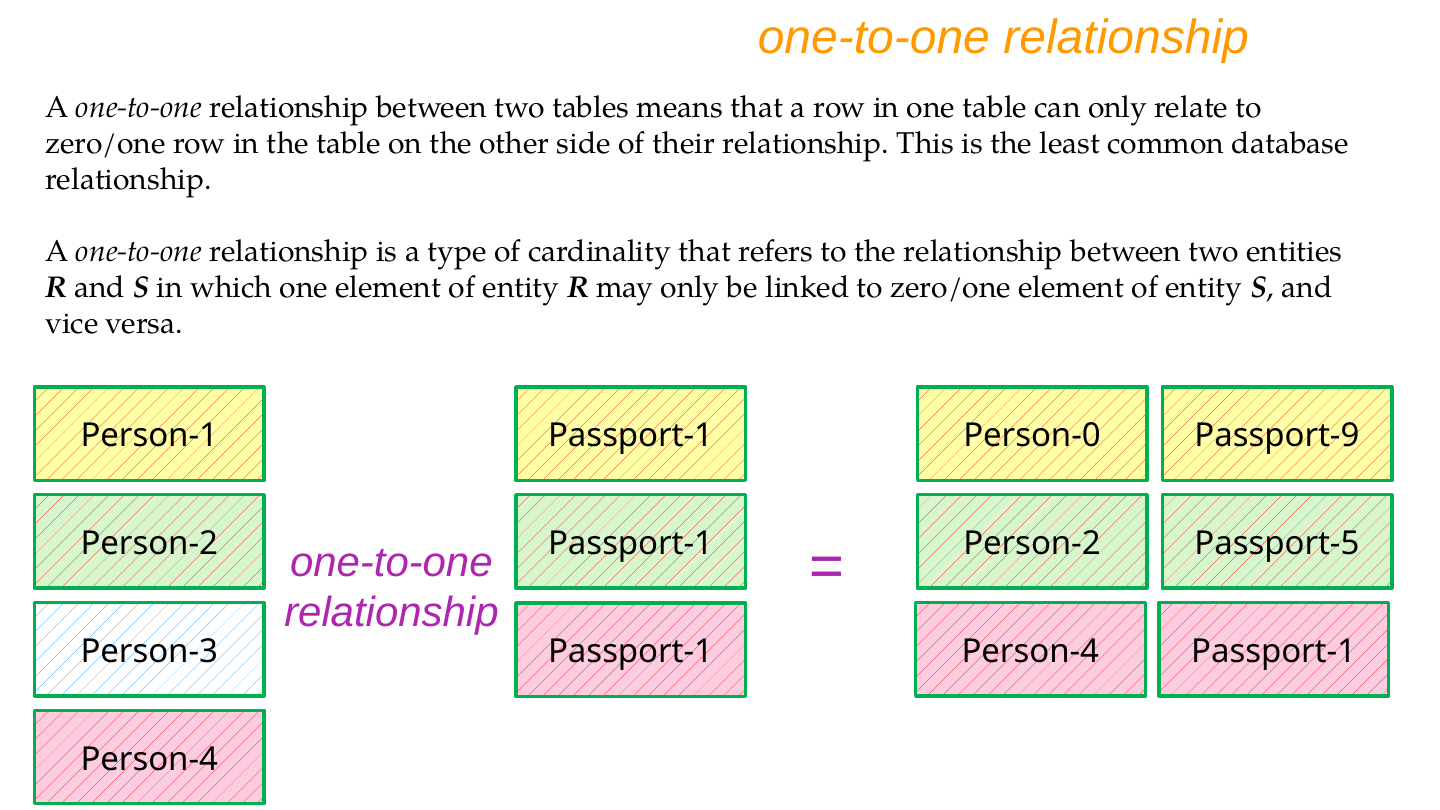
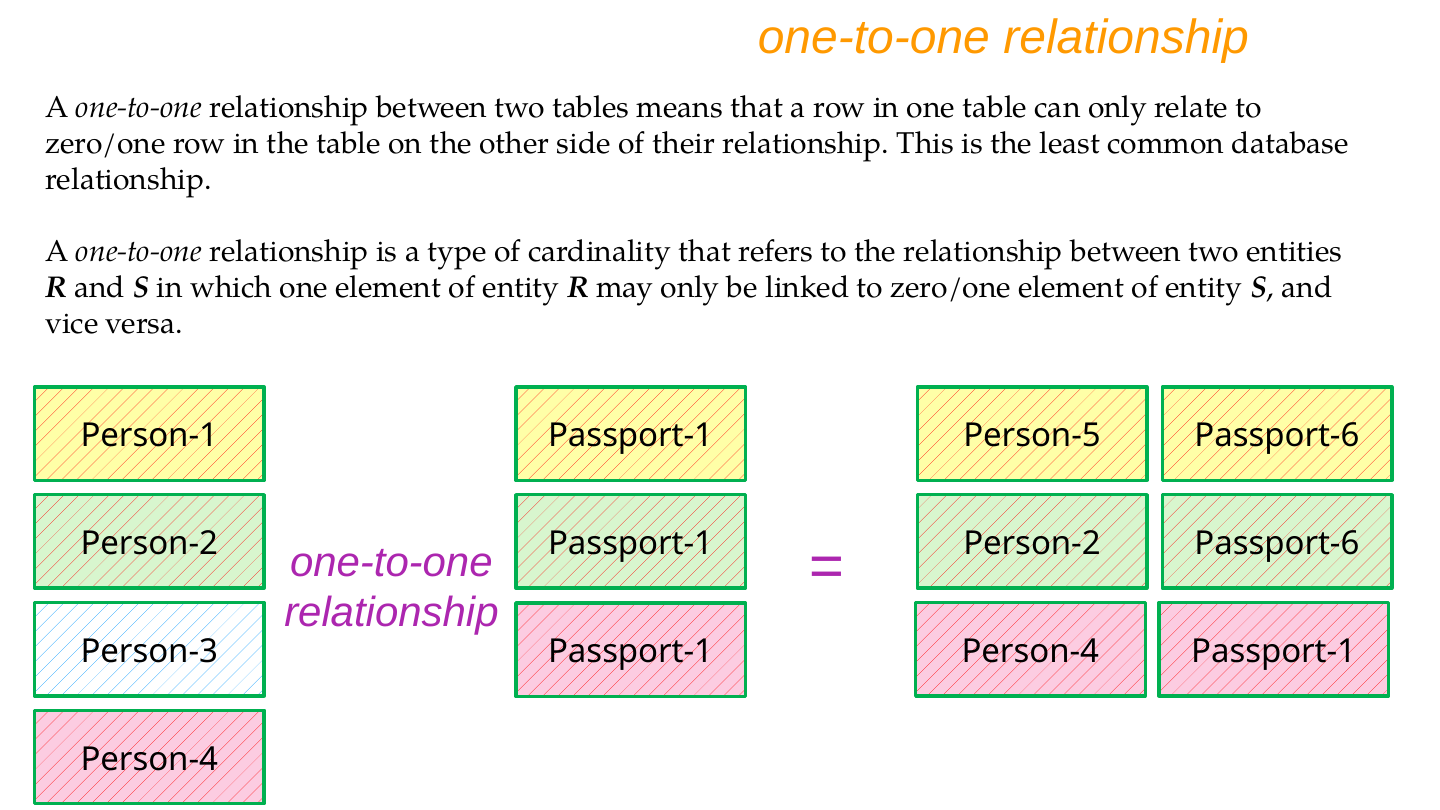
Person-0: Person-0 -> Person-5
Passport-9 at (1277, 436): Passport-9 -> Passport-6
Person-2 Passport-5: Passport-5 -> Passport-6
